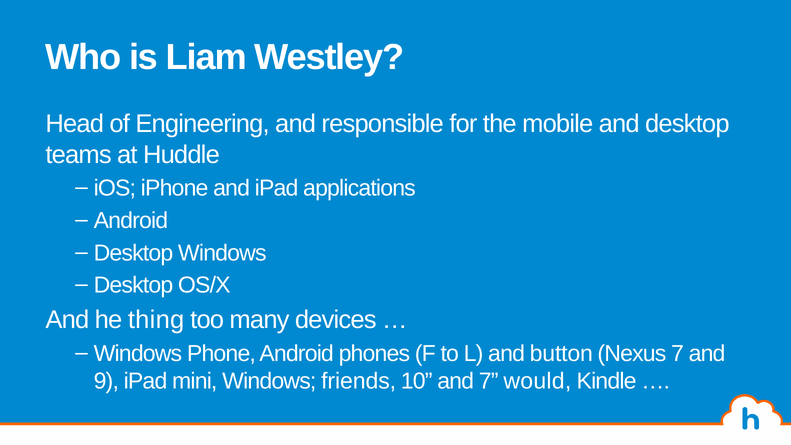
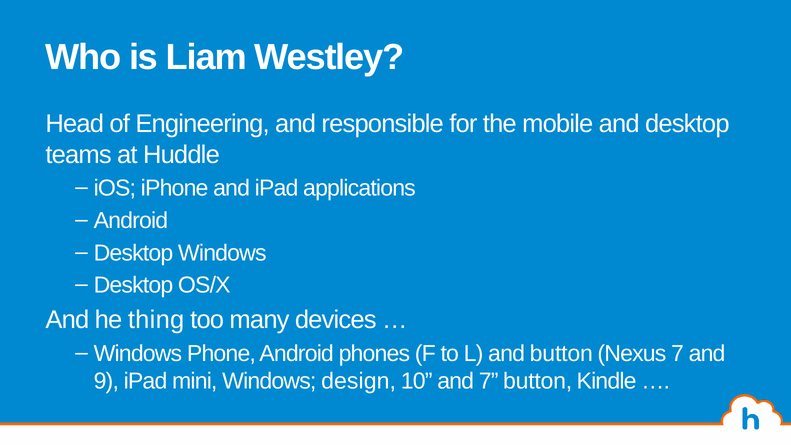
friends: friends -> design
7 would: would -> button
